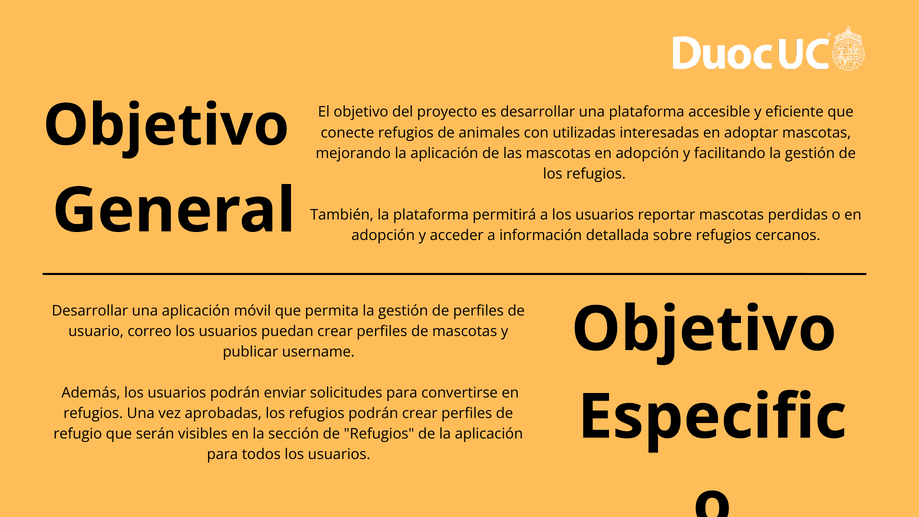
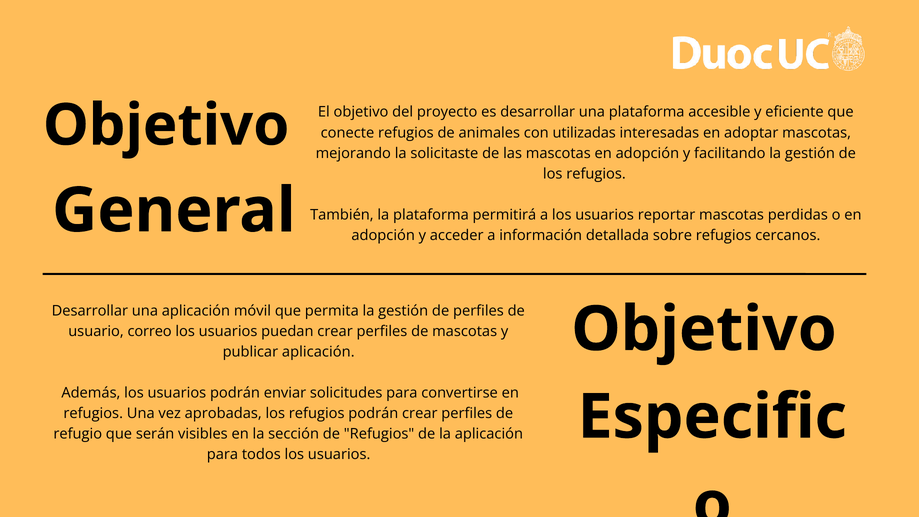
mejorando la aplicación: aplicación -> solicitaste
publicar username: username -> aplicación
